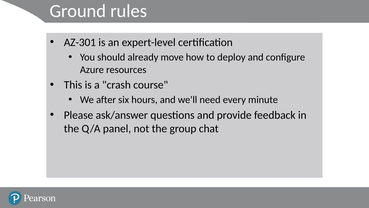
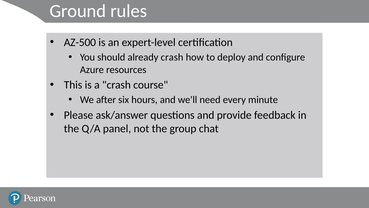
AZ-301: AZ-301 -> AZ-500
already move: move -> crash
